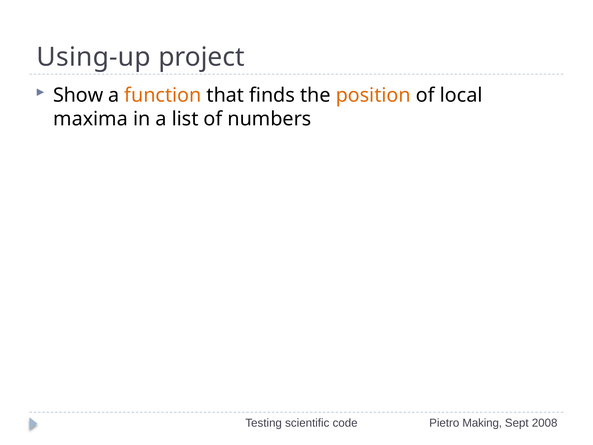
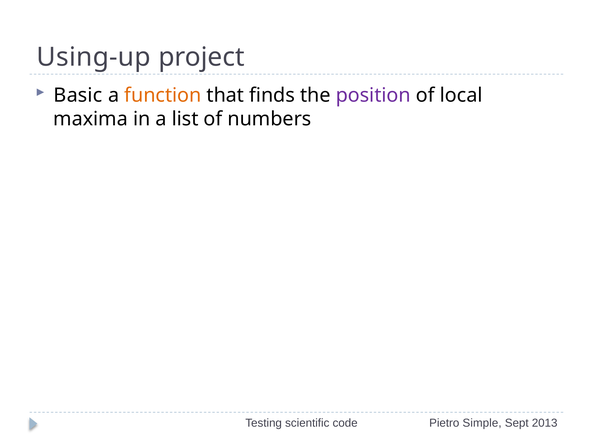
Show: Show -> Basic
position colour: orange -> purple
Making: Making -> Simple
2008: 2008 -> 2013
